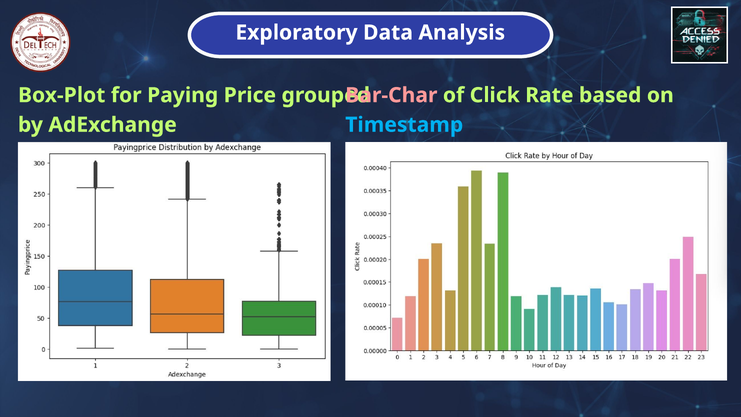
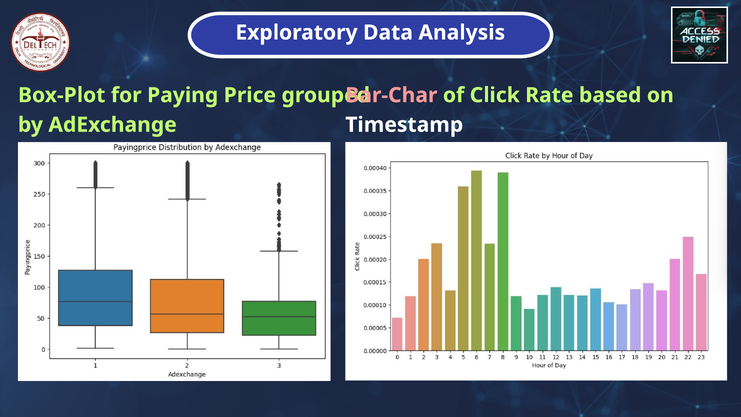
Timestamp colour: light blue -> white
